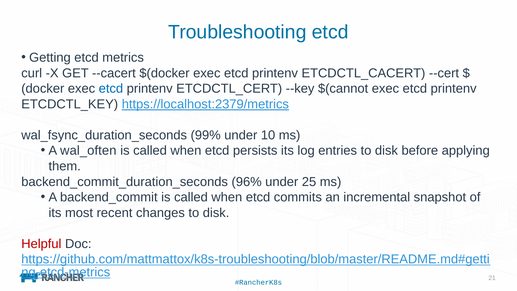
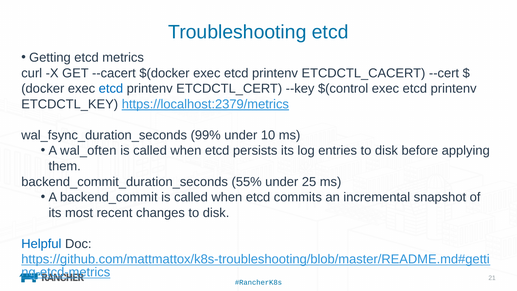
$(cannot: $(cannot -> $(control
96%: 96% -> 55%
Helpful colour: red -> blue
